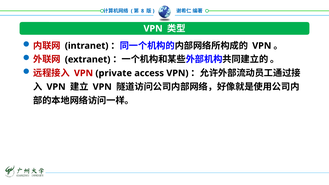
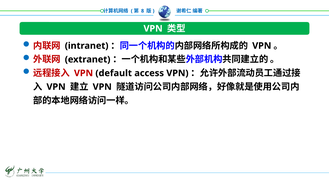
private: private -> default
